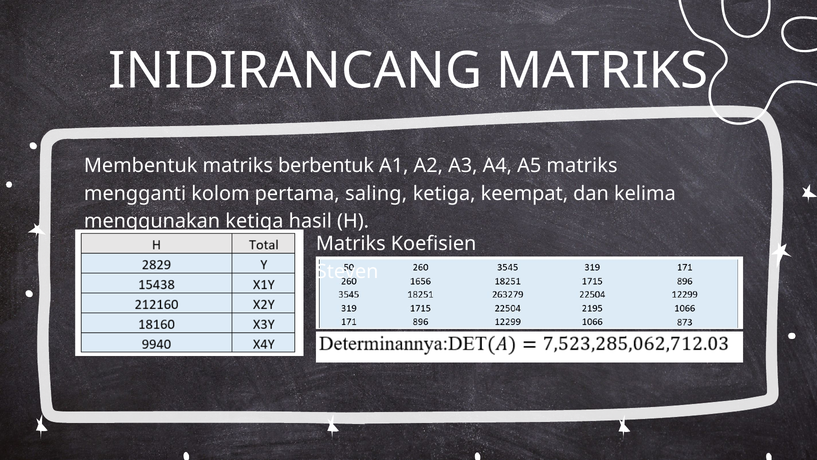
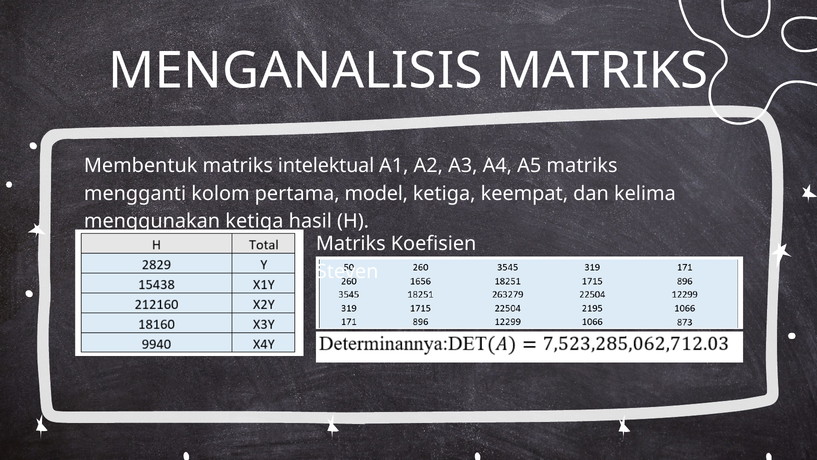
INIDIRANCANG: INIDIRANCANG -> MENGANALISIS
berbentuk: berbentuk -> intelektual
saling: saling -> model
